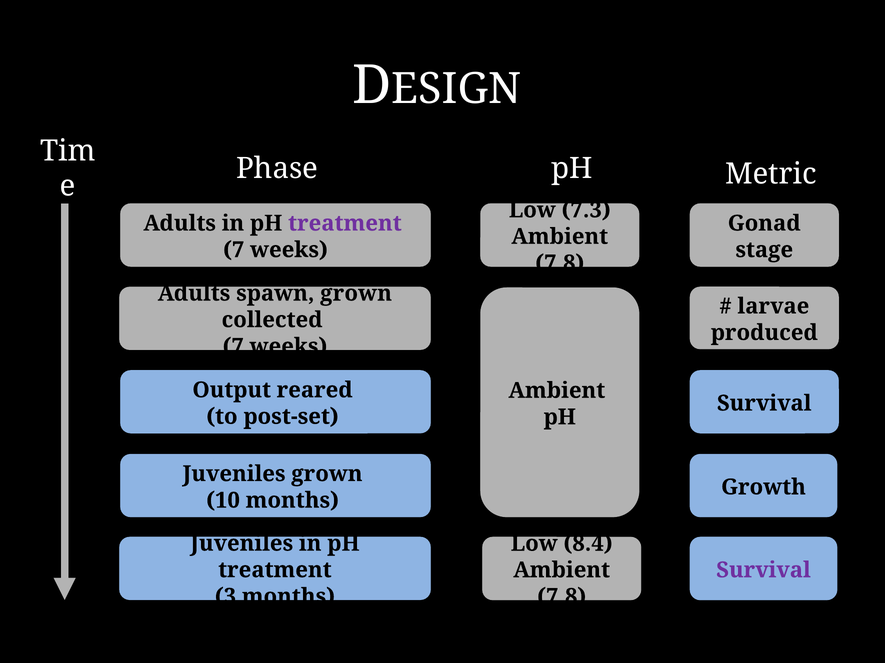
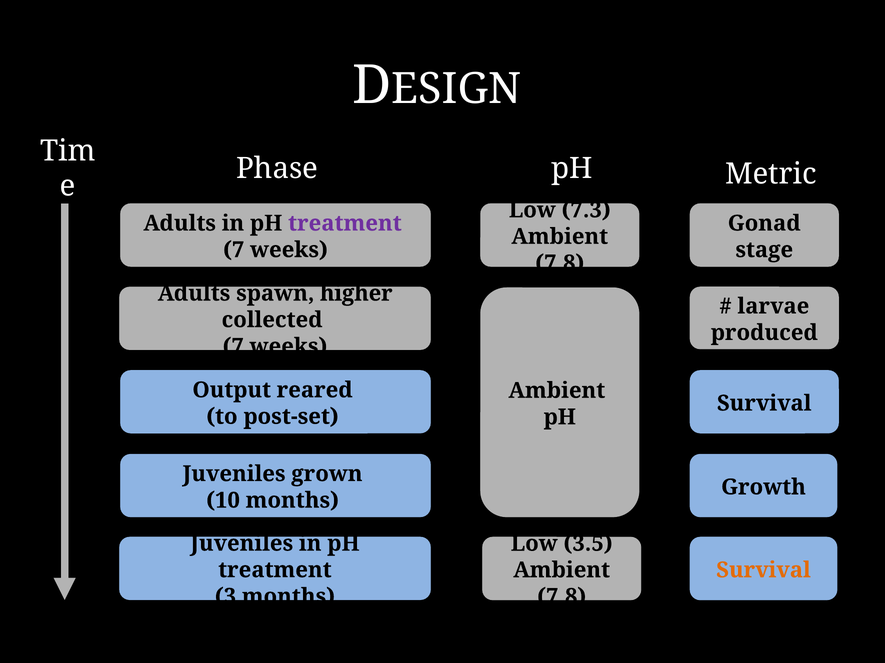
spawn grown: grown -> higher
8.4: 8.4 -> 3.5
Survival at (763, 571) colour: purple -> orange
